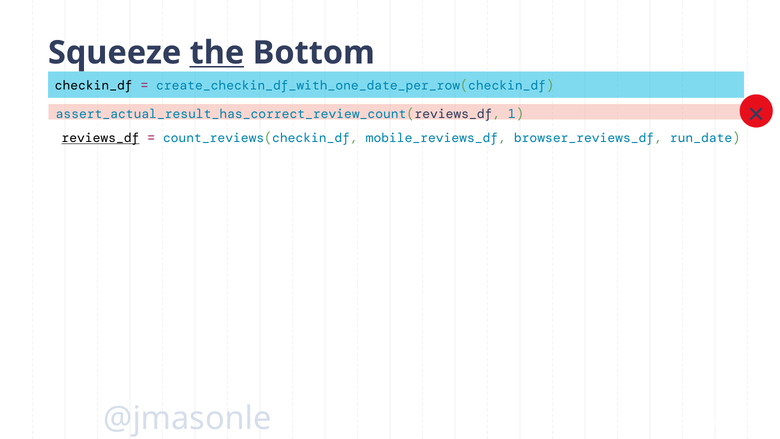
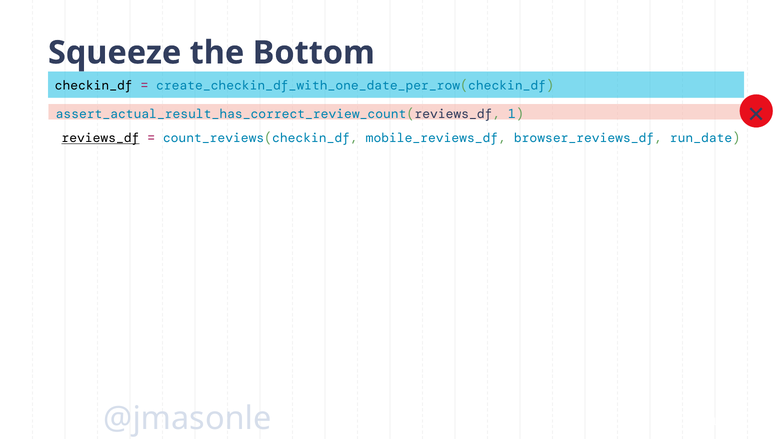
the underline: present -> none
